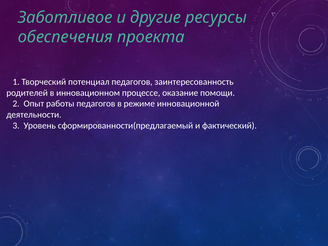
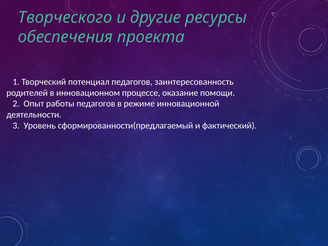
Заботливое: Заботливое -> Творческого
